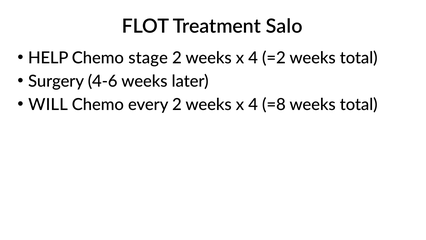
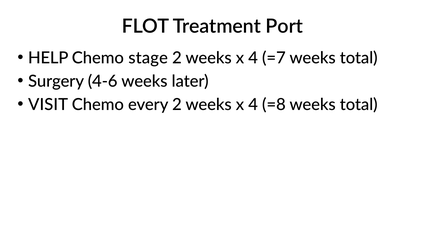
Salo: Salo -> Port
=2: =2 -> =7
WILL: WILL -> VISIT
